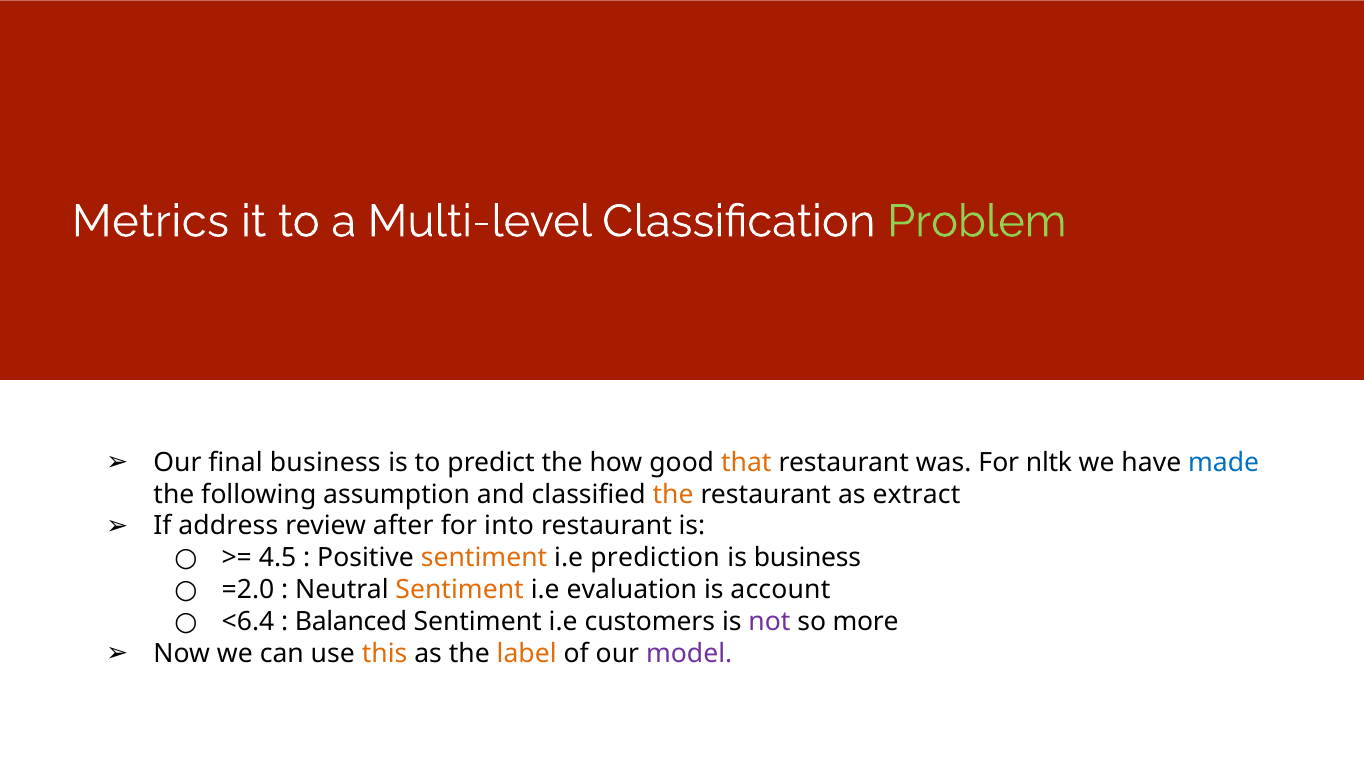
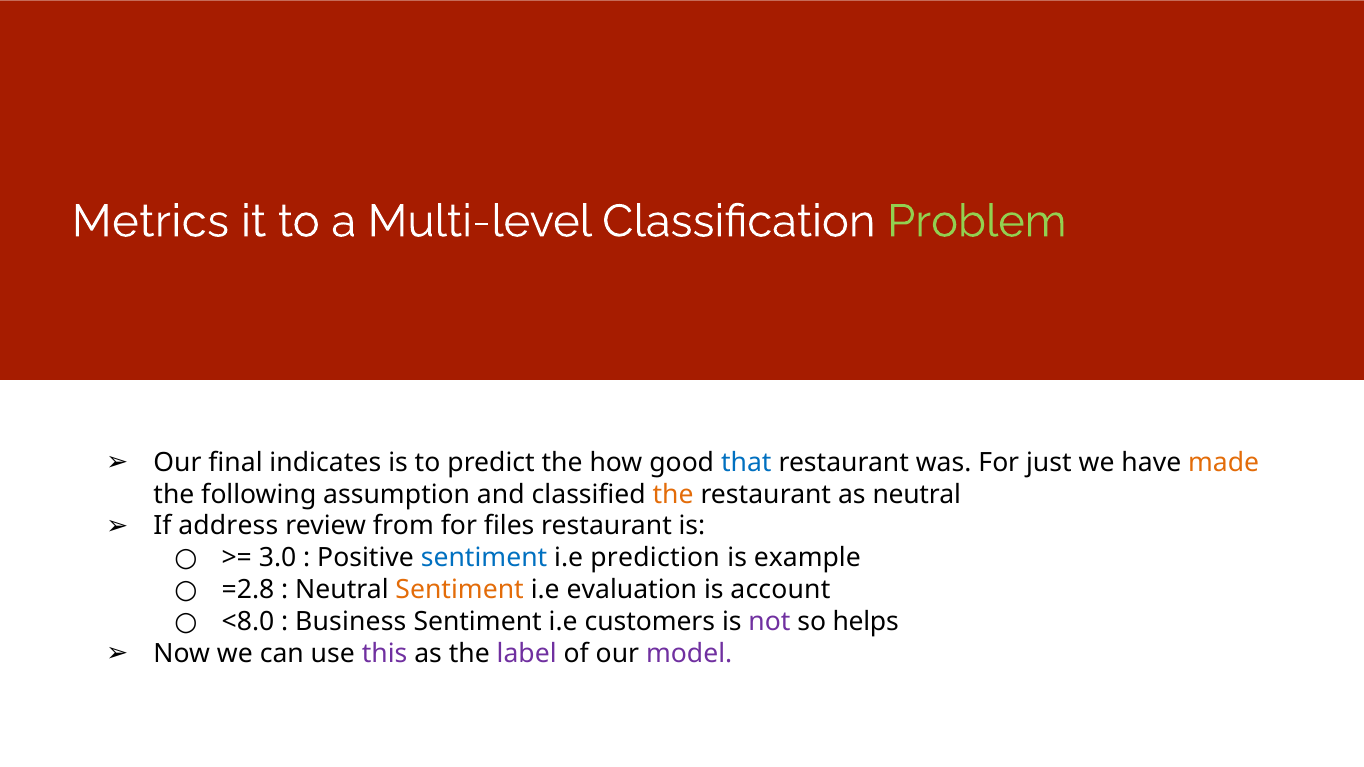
final business: business -> indicates
that colour: orange -> blue
nltk: nltk -> just
made colour: blue -> orange
as extract: extract -> neutral
after: after -> from
into: into -> files
4.5: 4.5 -> 3.0
sentiment at (484, 558) colour: orange -> blue
is business: business -> example
=2.0: =2.0 -> =2.8
<6.4: <6.4 -> <8.0
Balanced: Balanced -> Business
more: more -> helps
this colour: orange -> purple
label colour: orange -> purple
